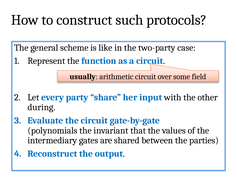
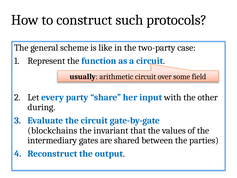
polynomials: polynomials -> blockchains
